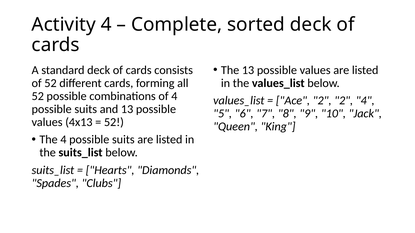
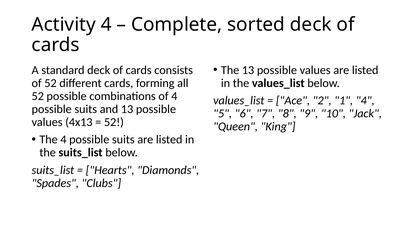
2 2: 2 -> 1
